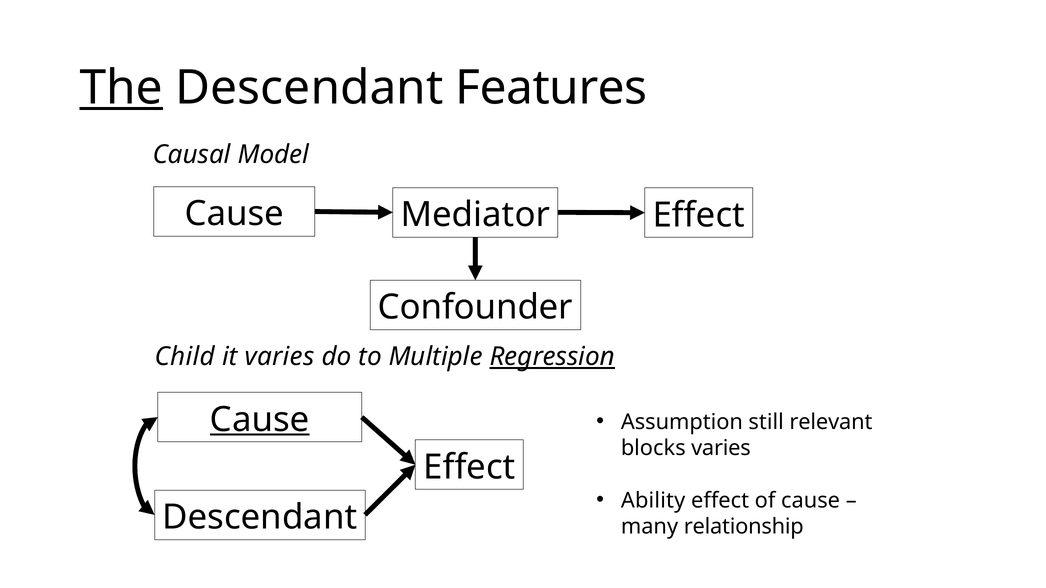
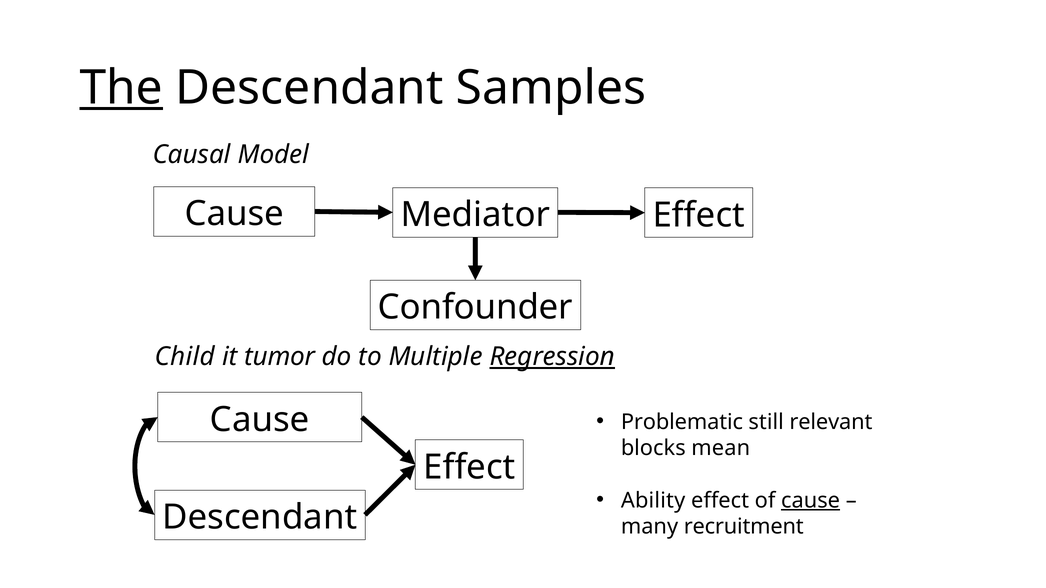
Features: Features -> Samples
it varies: varies -> tumor
Cause at (260, 420) underline: present -> none
Assumption: Assumption -> Problematic
blocks varies: varies -> mean
cause at (811, 501) underline: none -> present
relationship: relationship -> recruitment
